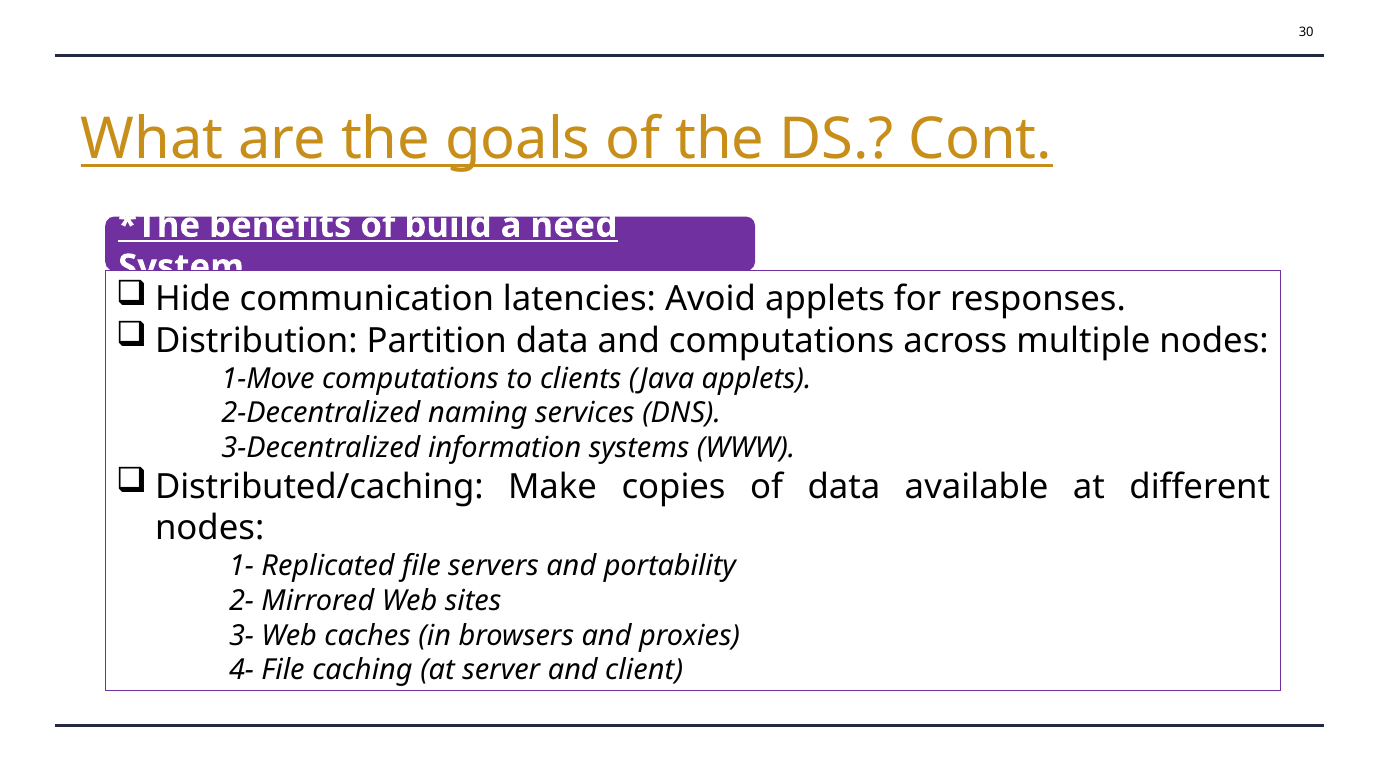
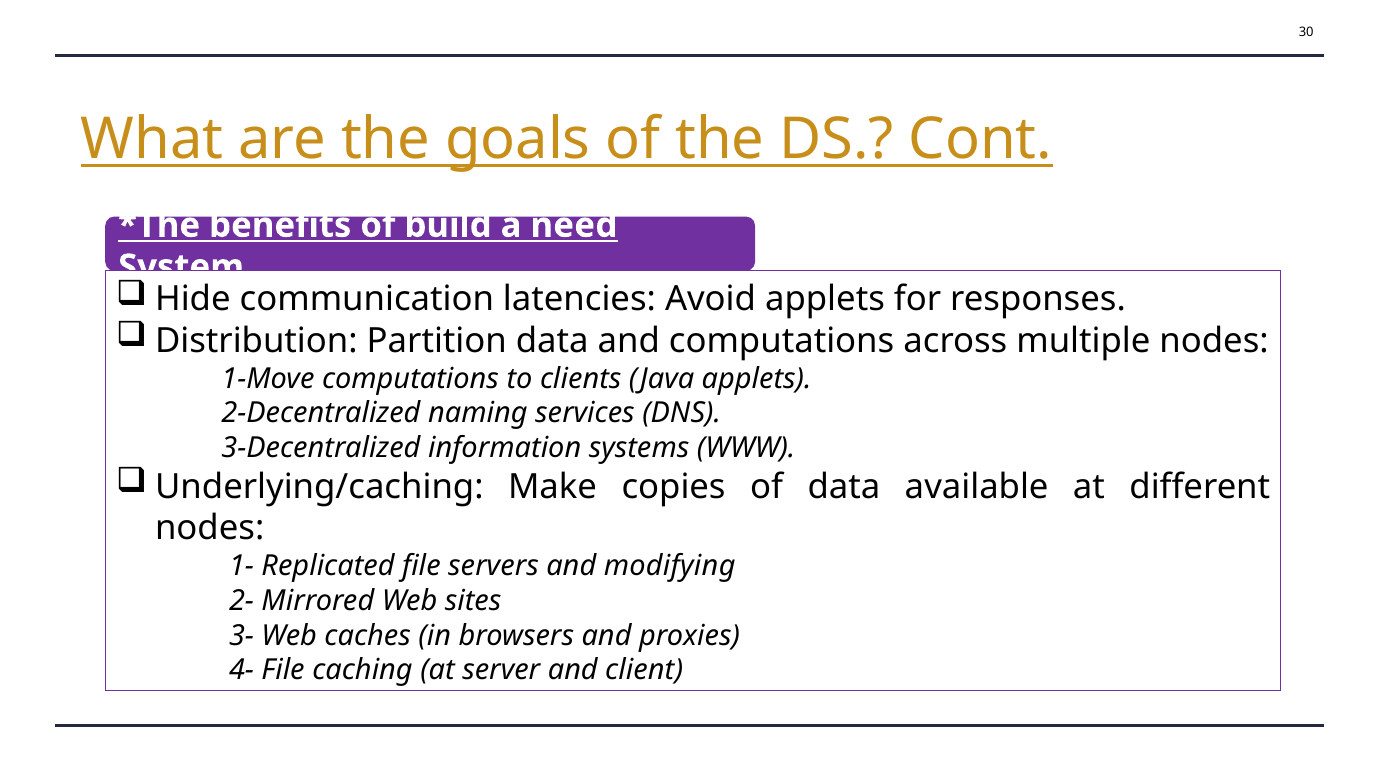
Distributed/caching: Distributed/caching -> Underlying/caching
portability: portability -> modifying
